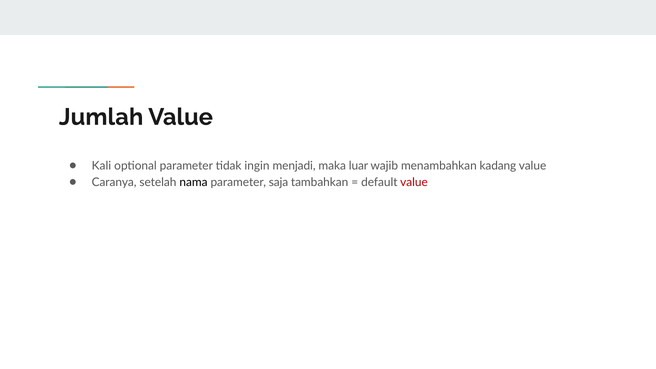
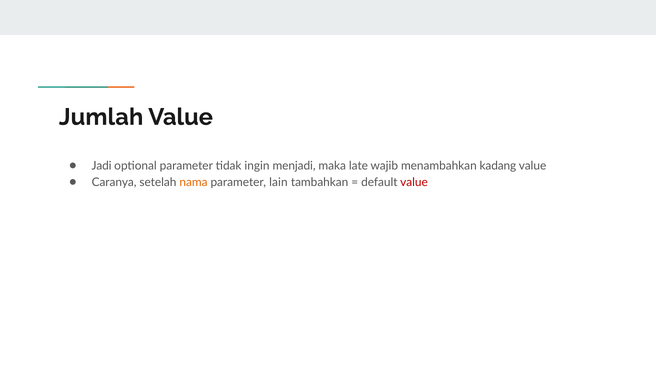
Kali: Kali -> Jadi
luar: luar -> late
nama colour: black -> orange
saja: saja -> lain
